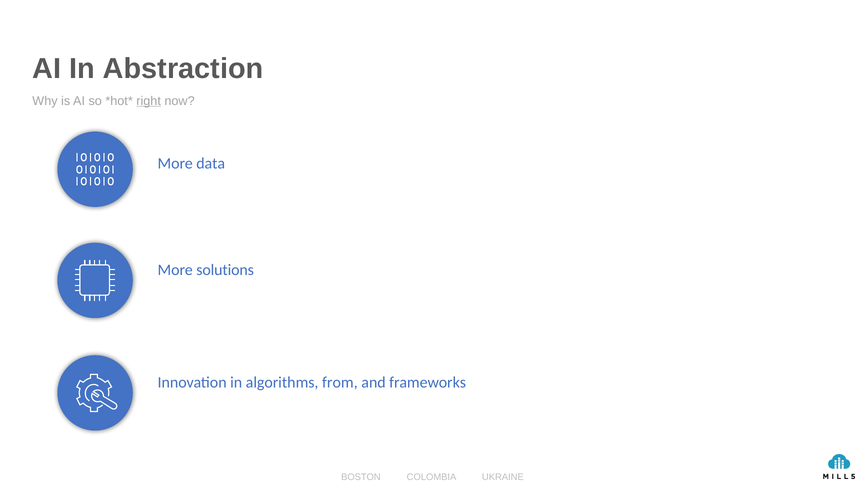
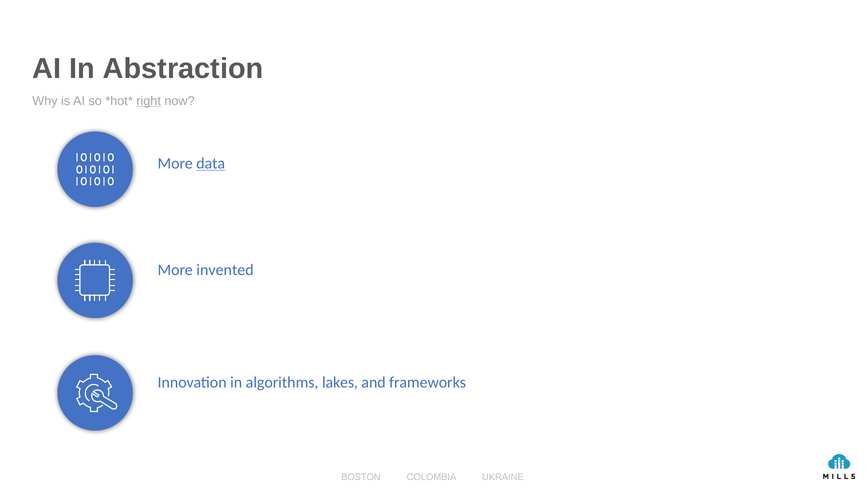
data underline: none -> present
solutions: solutions -> invented
from: from -> lakes
